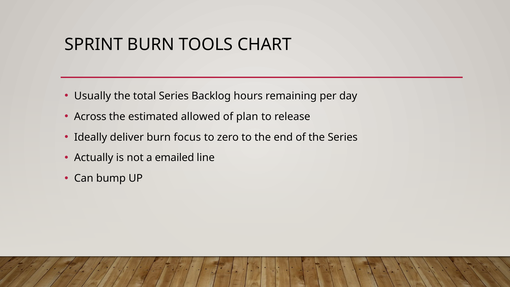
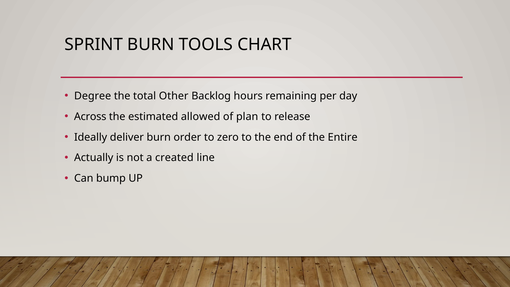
Usually: Usually -> Degree
total Series: Series -> Other
focus: focus -> order
the Series: Series -> Entire
emailed: emailed -> created
